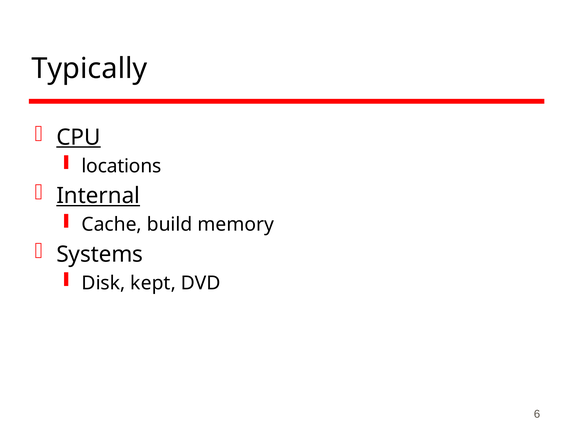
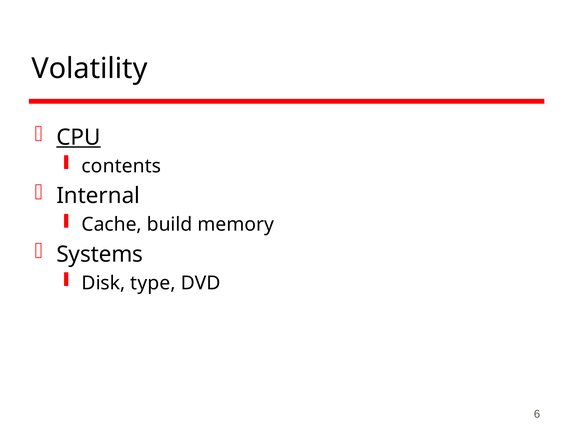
Typically: Typically -> Volatility
locations: locations -> contents
Internal underline: present -> none
kept: kept -> type
